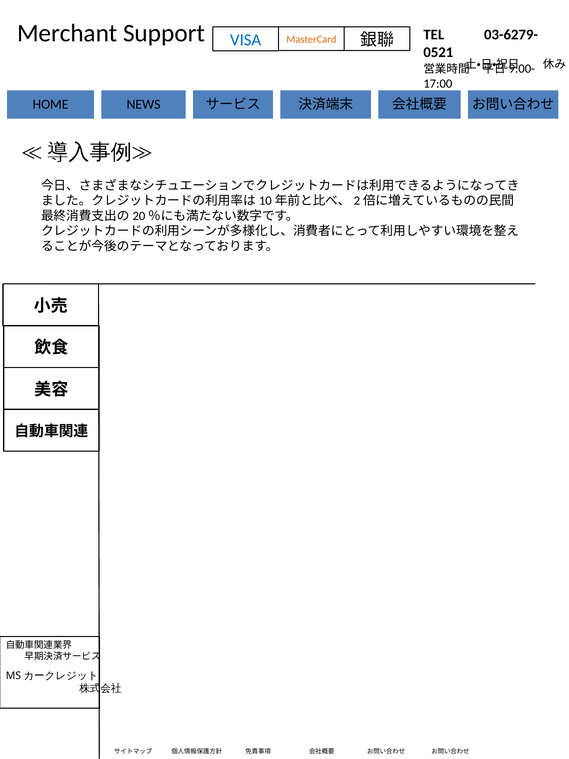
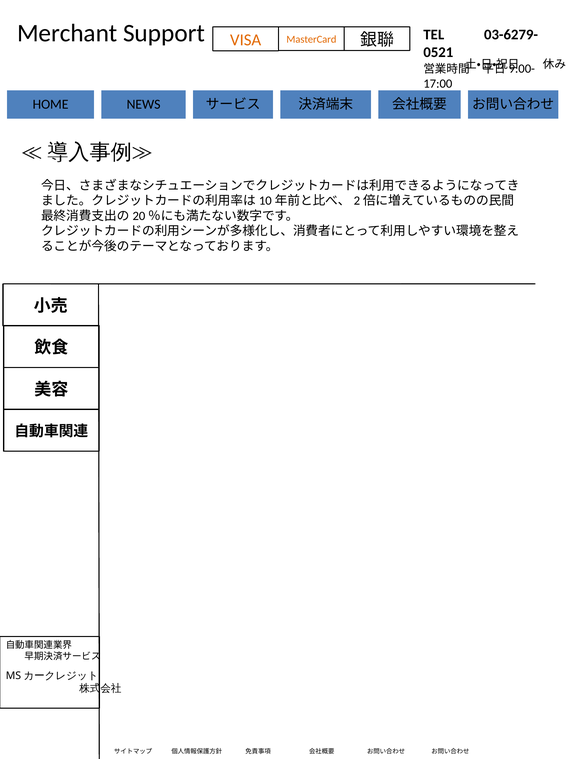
VISA colour: blue -> orange
